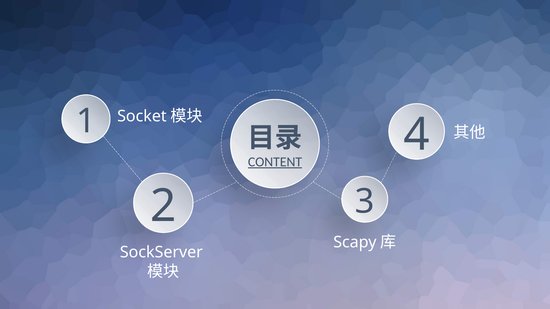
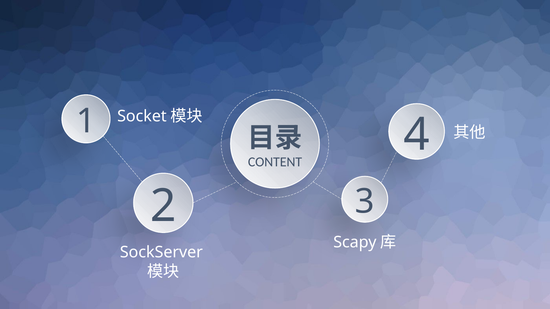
CONTENT underline: present -> none
